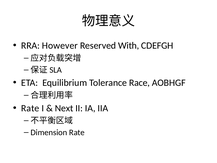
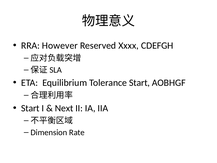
With: With -> Xxxx
Tolerance Race: Race -> Start
Rate at (30, 108): Rate -> Start
